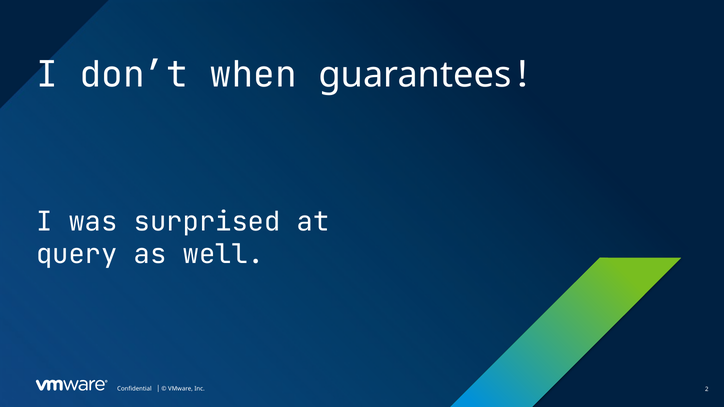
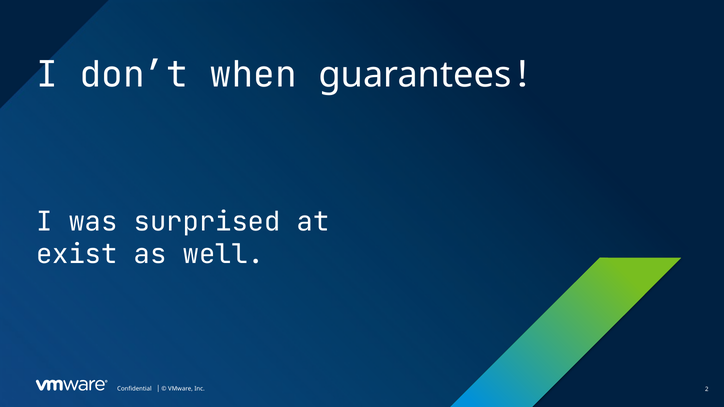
query: query -> exist
